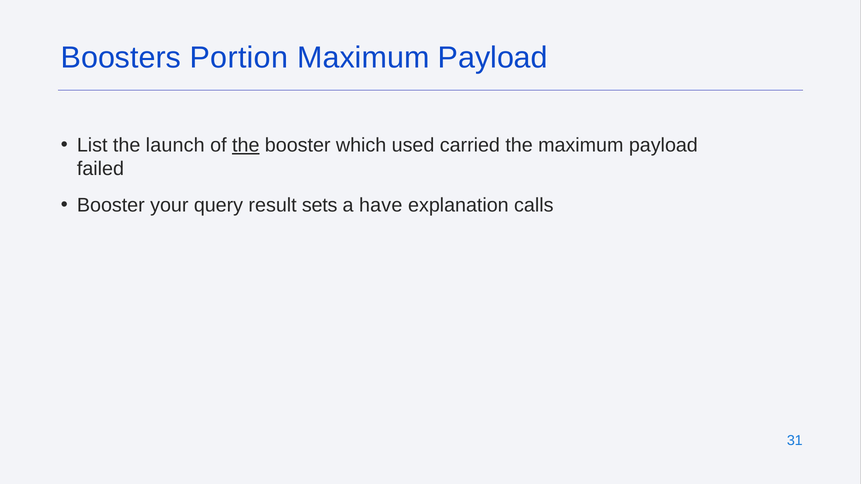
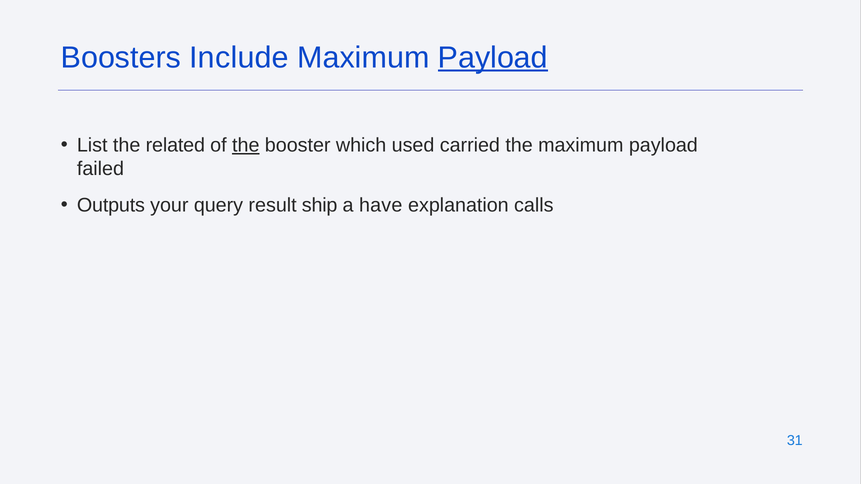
Portion: Portion -> Include
Payload at (493, 58) underline: none -> present
launch: launch -> related
Booster at (111, 205): Booster -> Outputs
sets: sets -> ship
